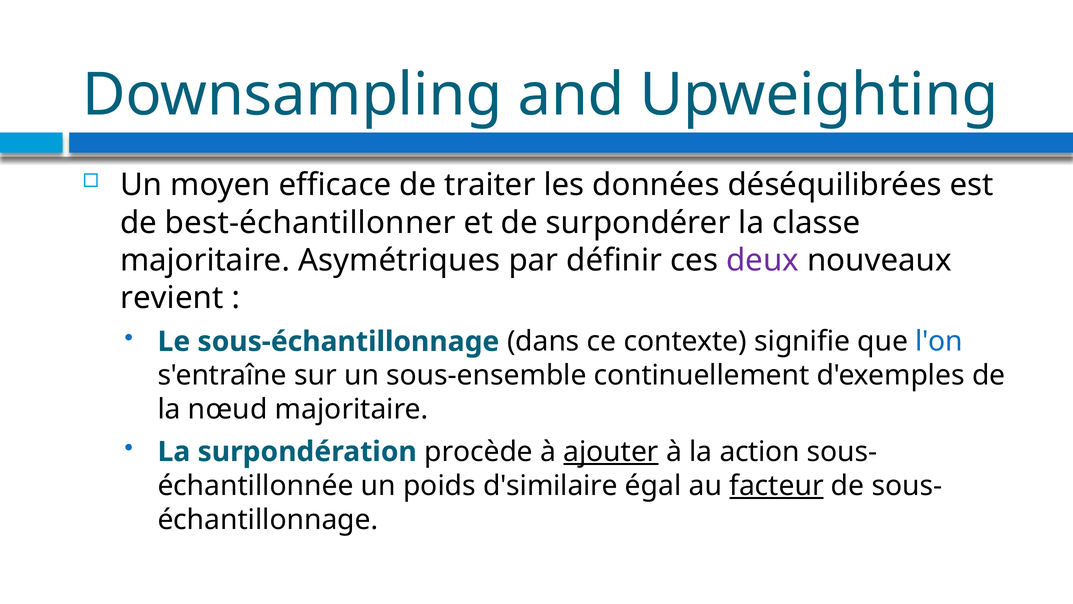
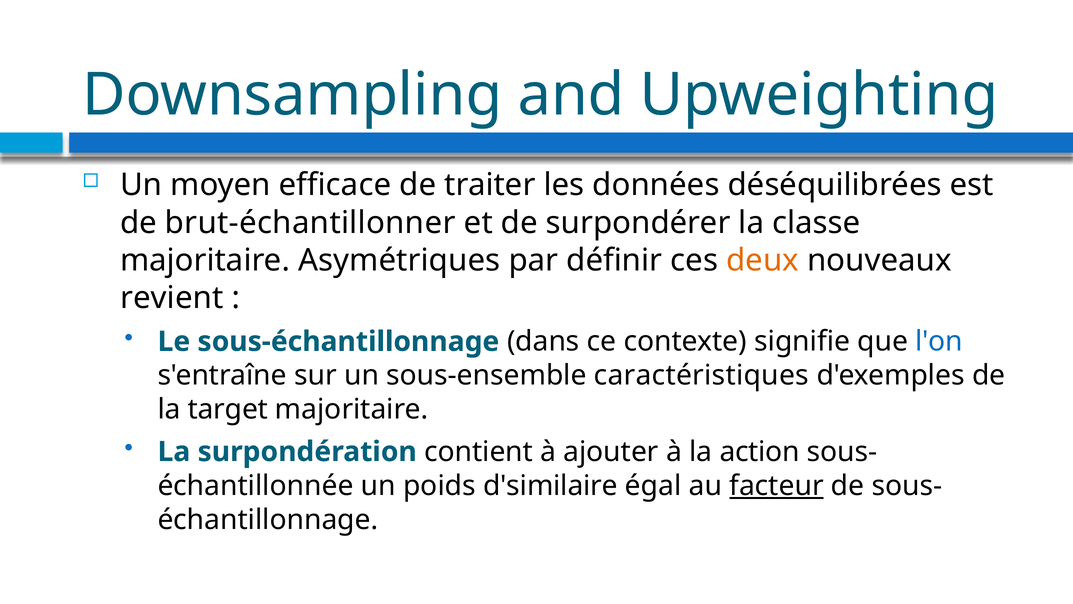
best-échantillonner: best-échantillonner -> brut-échantillonner
deux colour: purple -> orange
continuellement: continuellement -> caractéristiques
nœud: nœud -> target
procède: procède -> contient
ajouter underline: present -> none
